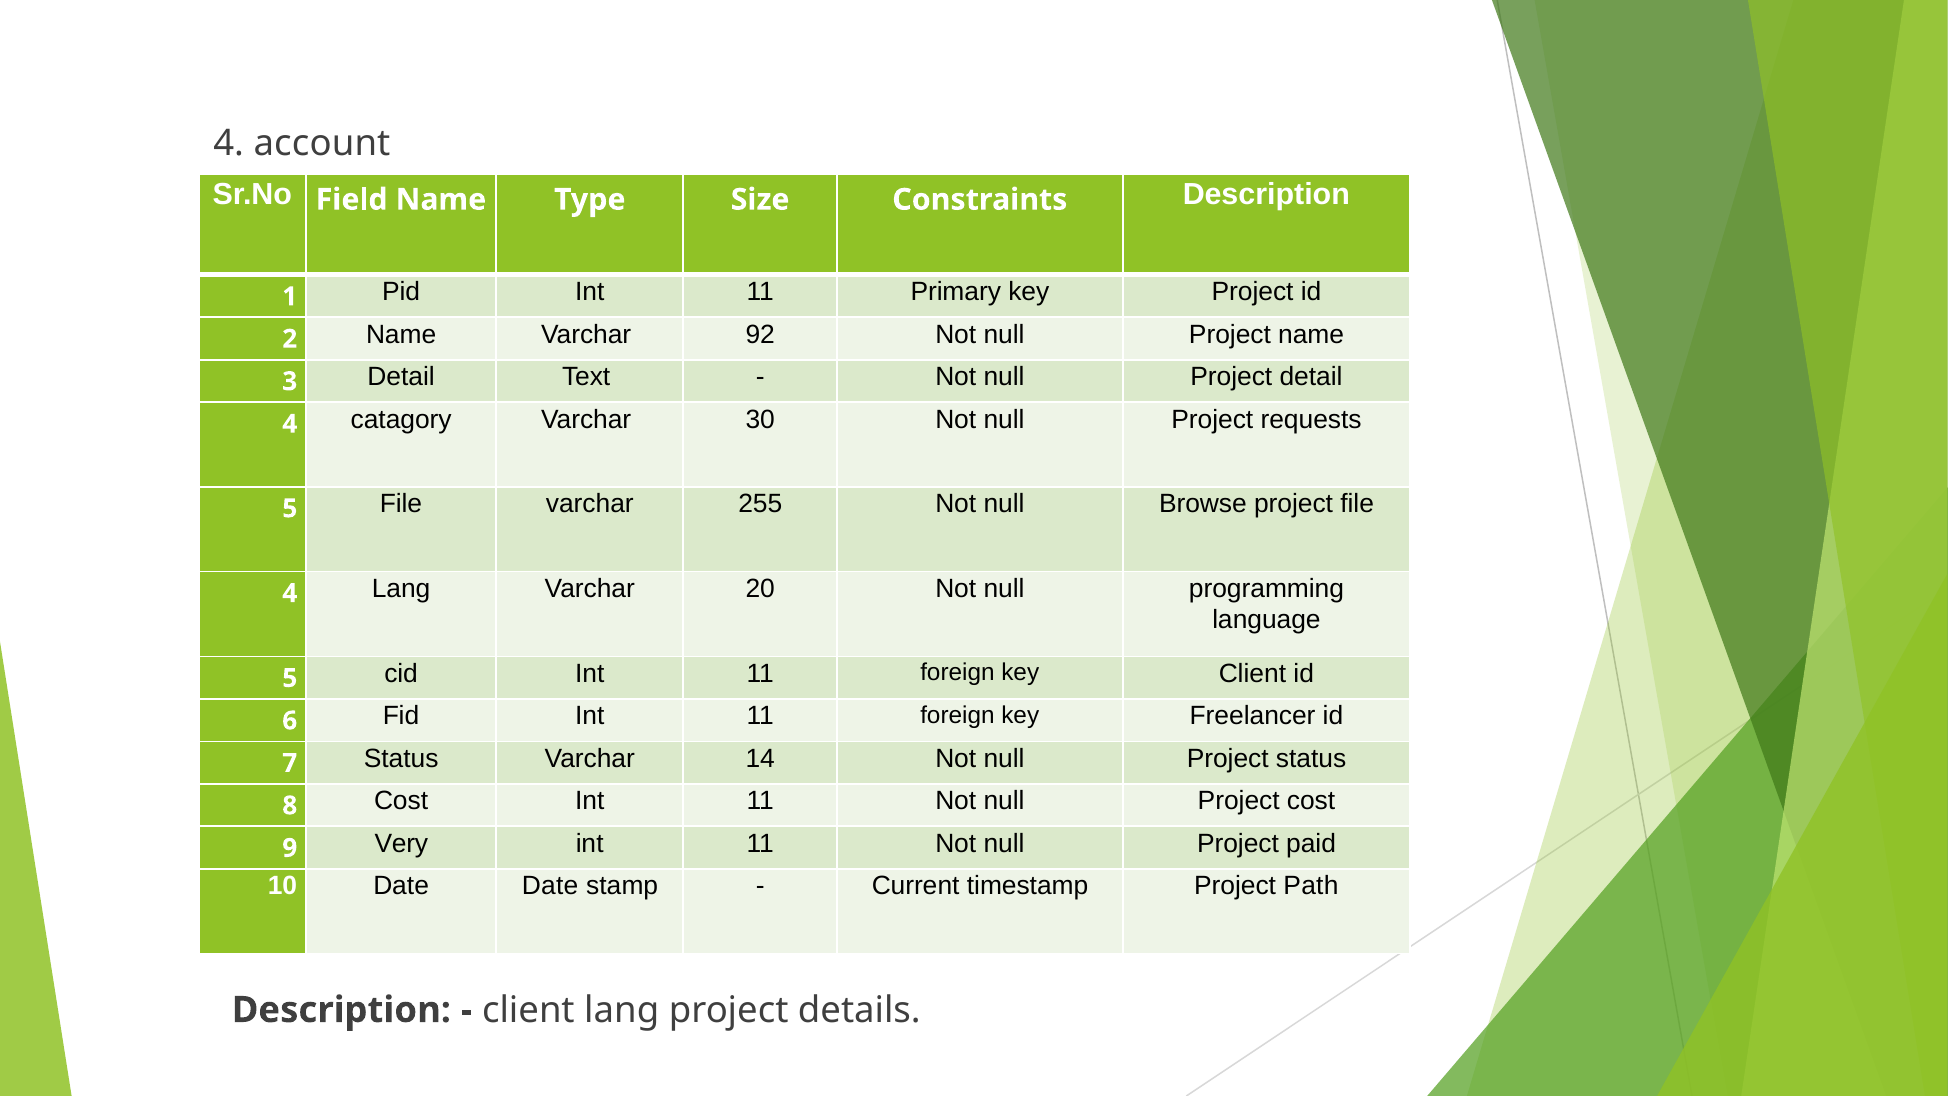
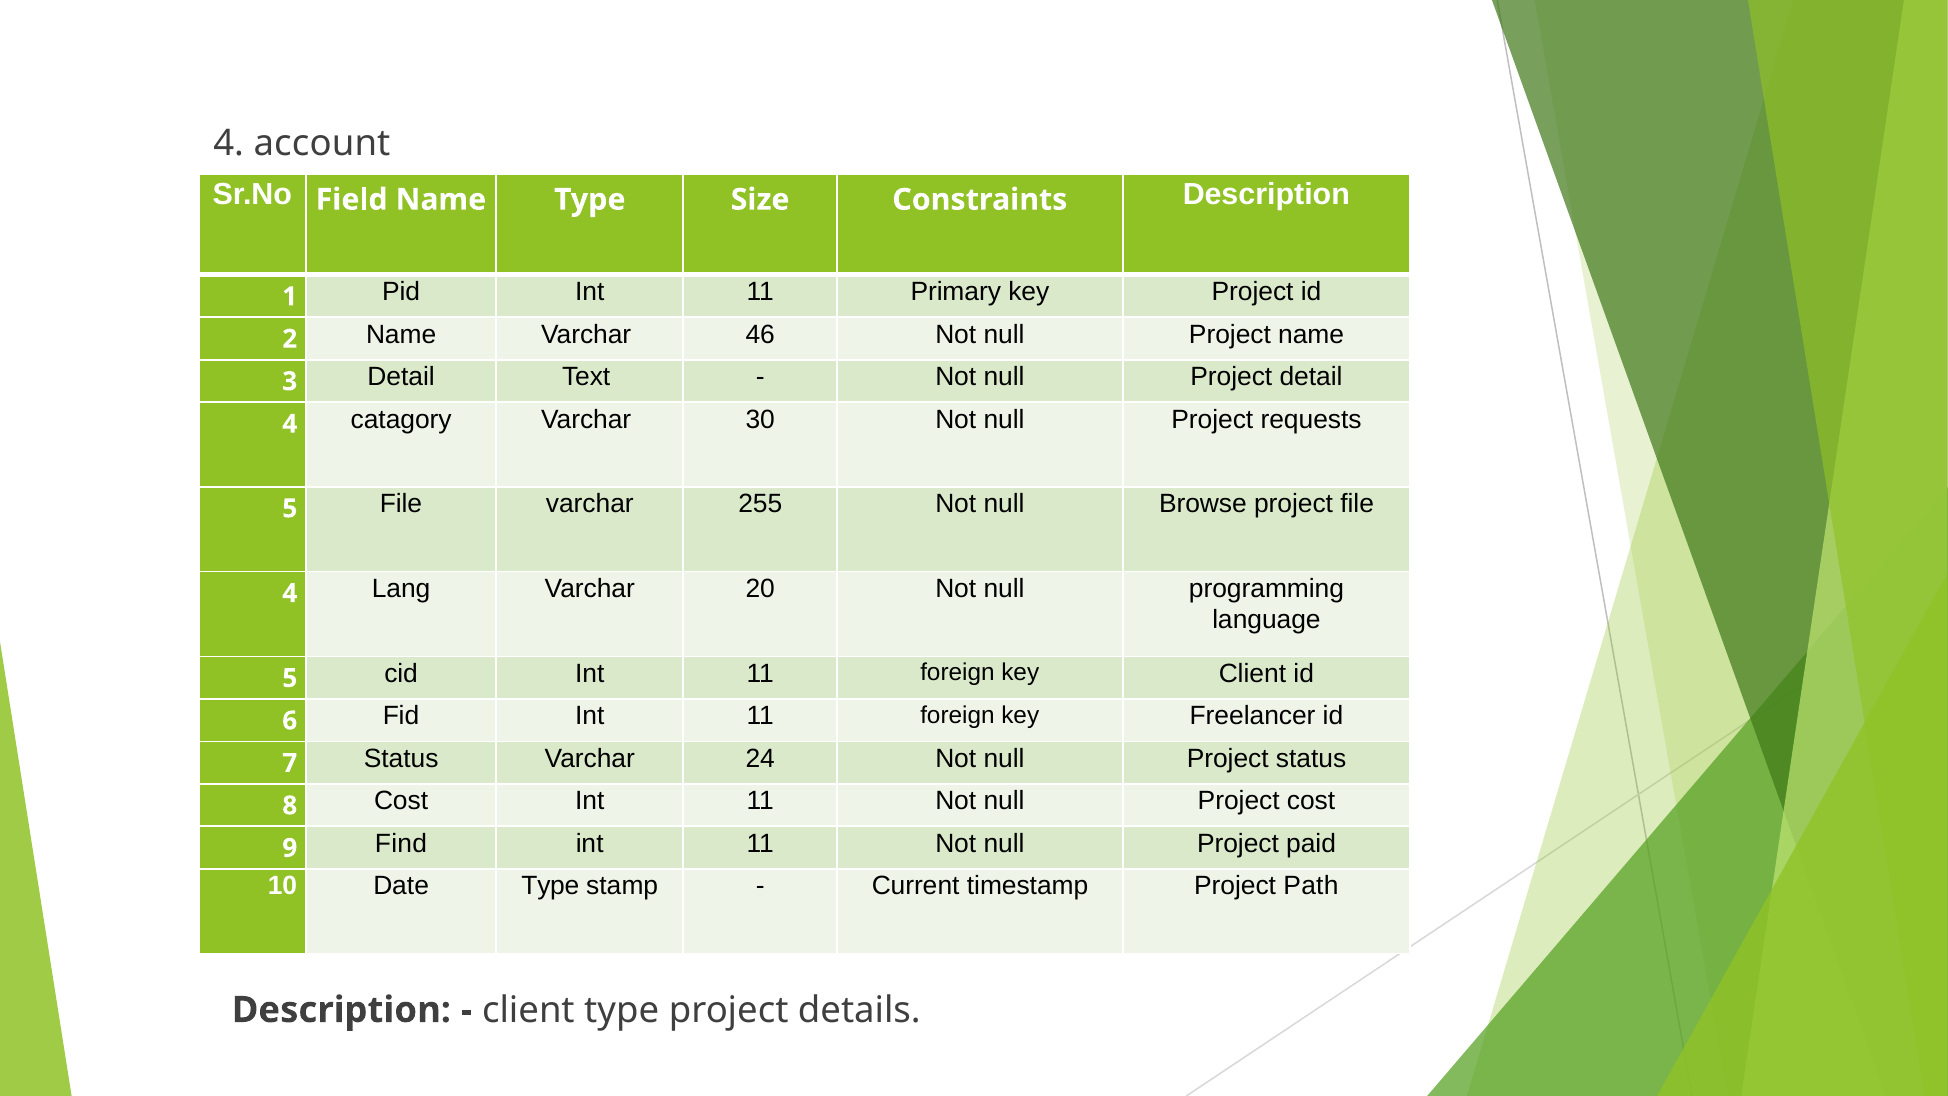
92: 92 -> 46
14: 14 -> 24
Very: Very -> Find
Date Date: Date -> Type
client lang: lang -> type
